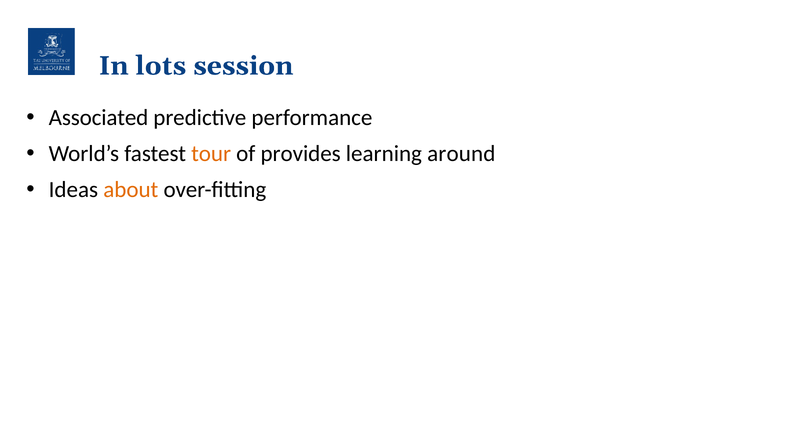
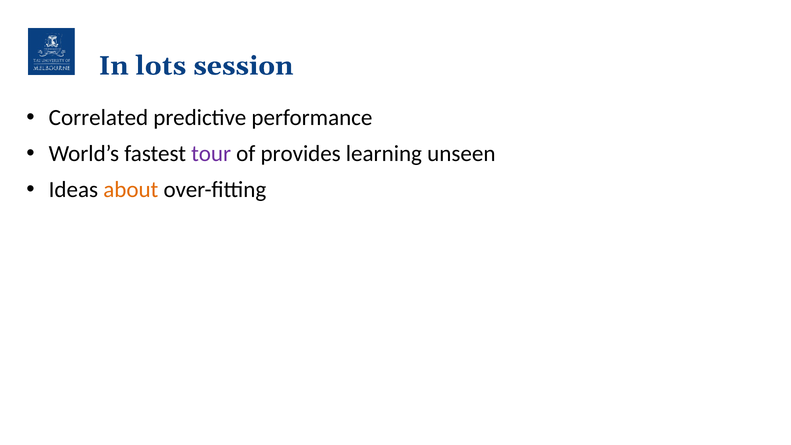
Associated: Associated -> Correlated
tour colour: orange -> purple
around: around -> unseen
